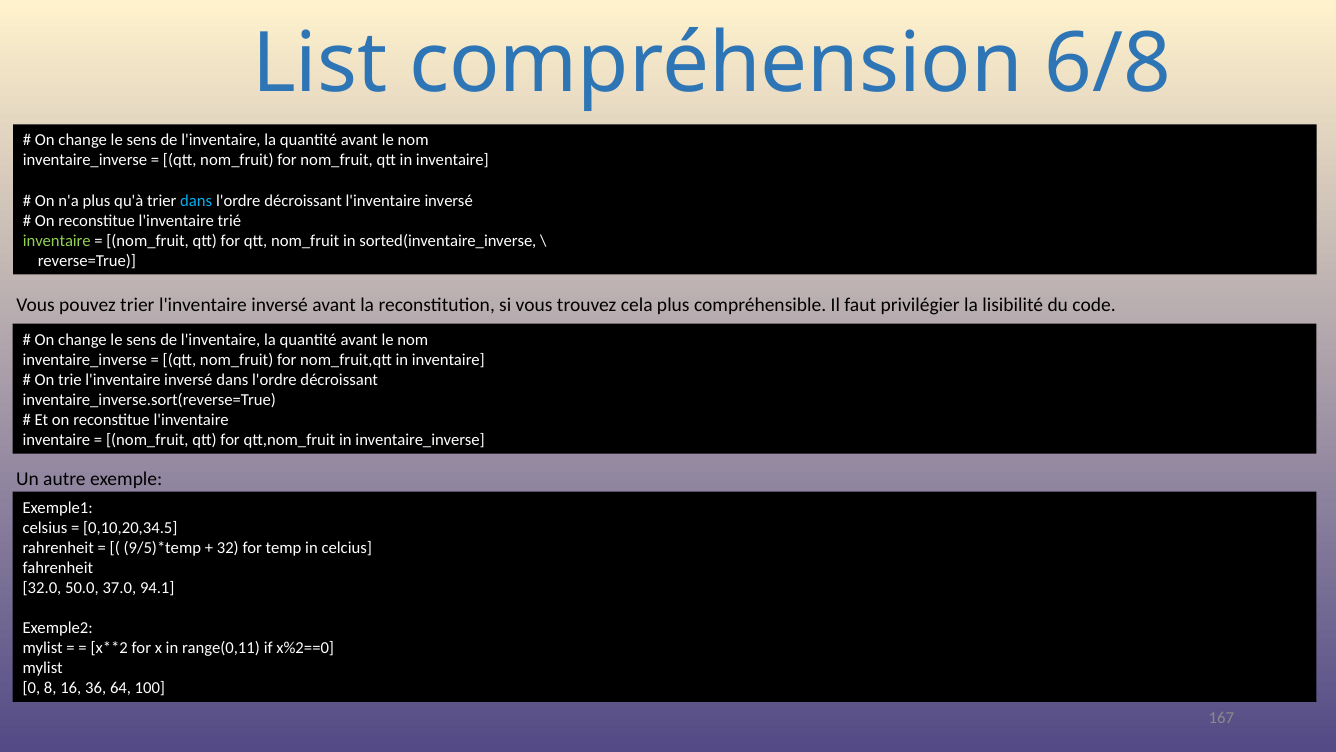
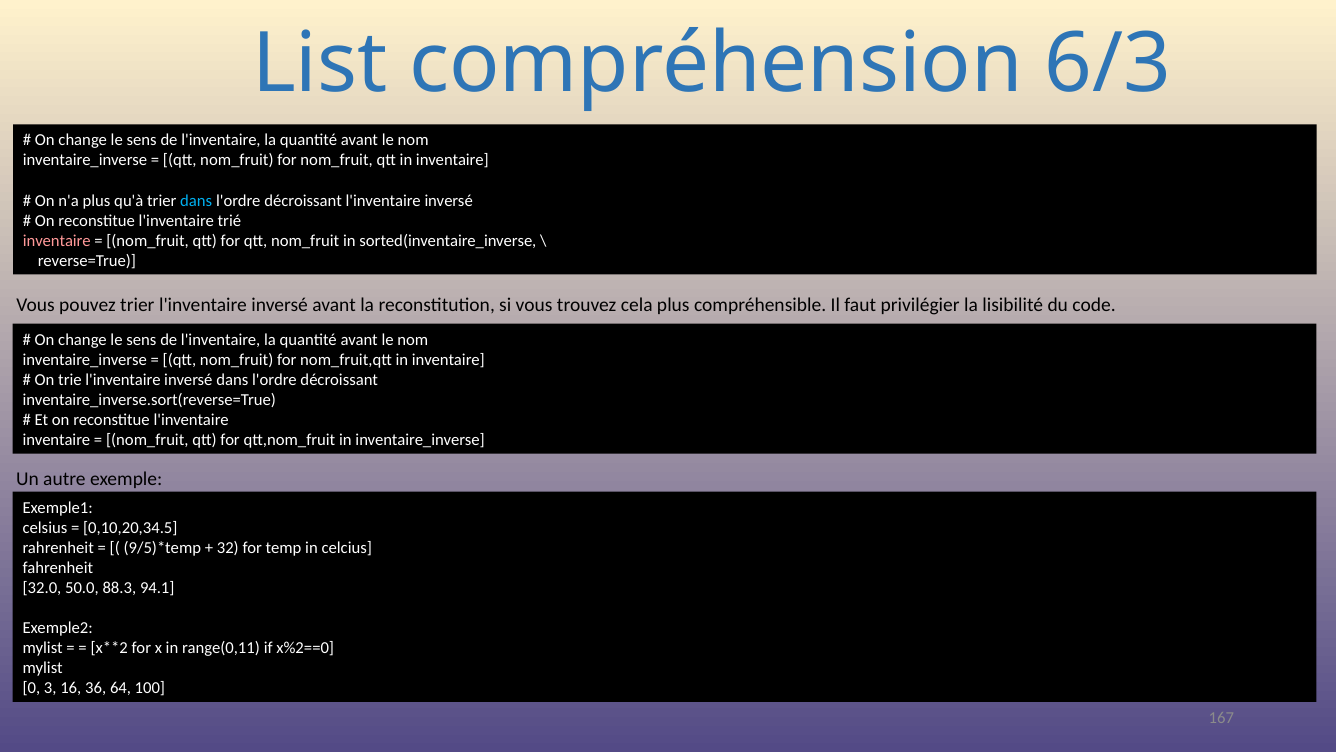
6/8: 6/8 -> 6/3
inventaire at (57, 240) colour: light green -> pink
37.0: 37.0 -> 88.3
8: 8 -> 3
